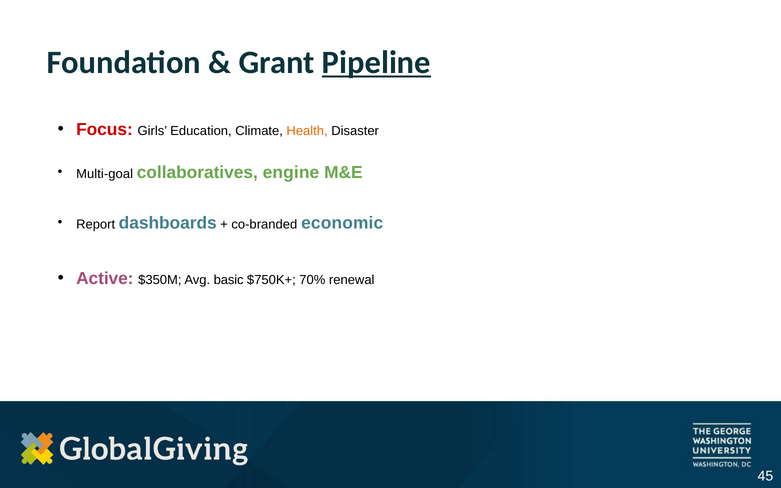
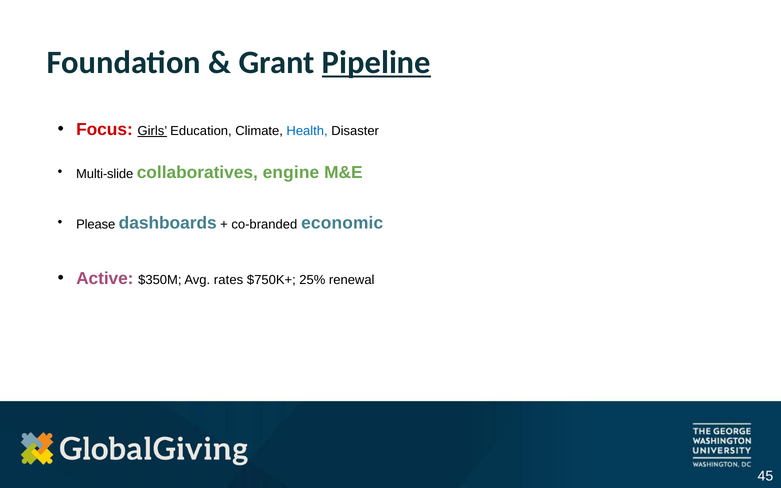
Girls underline: none -> present
Health colour: orange -> blue
Multi-goal: Multi-goal -> Multi-slide
Report: Report -> Please
basic: basic -> rates
70%: 70% -> 25%
